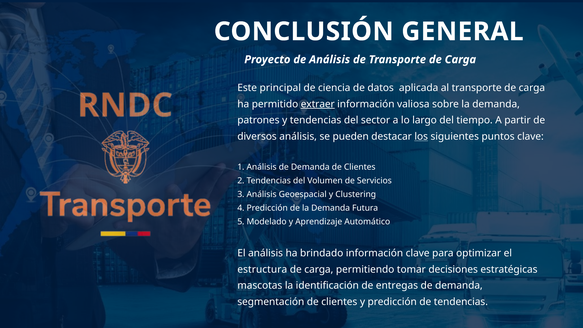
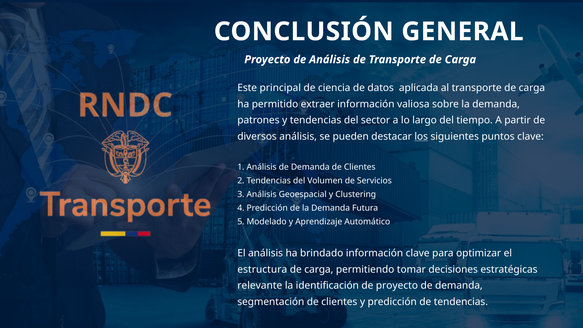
extraer underline: present -> none
mascotas: mascotas -> relevante
de entregas: entregas -> proyecto
